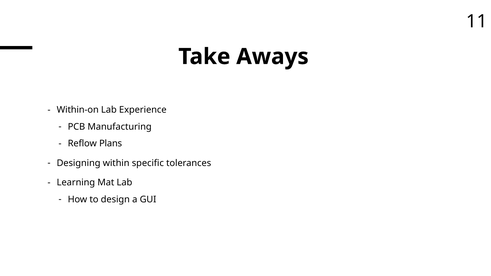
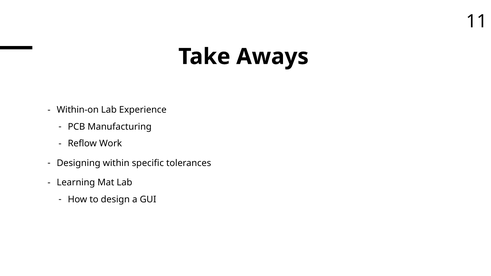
Plans: Plans -> Work
